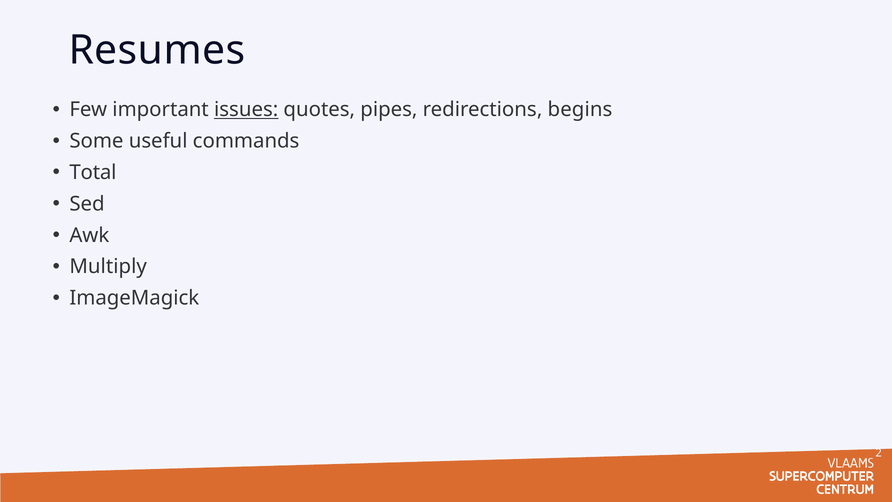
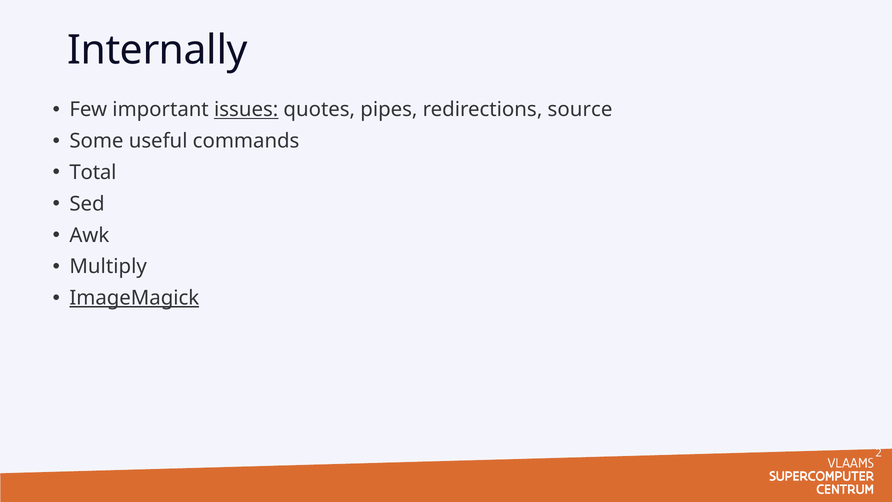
Resumes: Resumes -> Internally
begins: begins -> source
ImageMagick underline: none -> present
